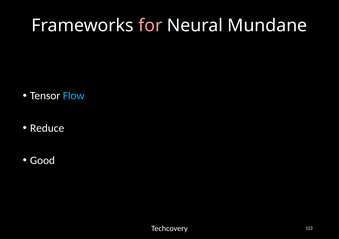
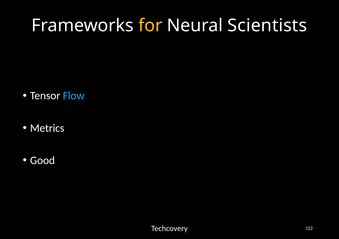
for colour: pink -> yellow
Mundane: Mundane -> Scientists
Reduce: Reduce -> Metrics
